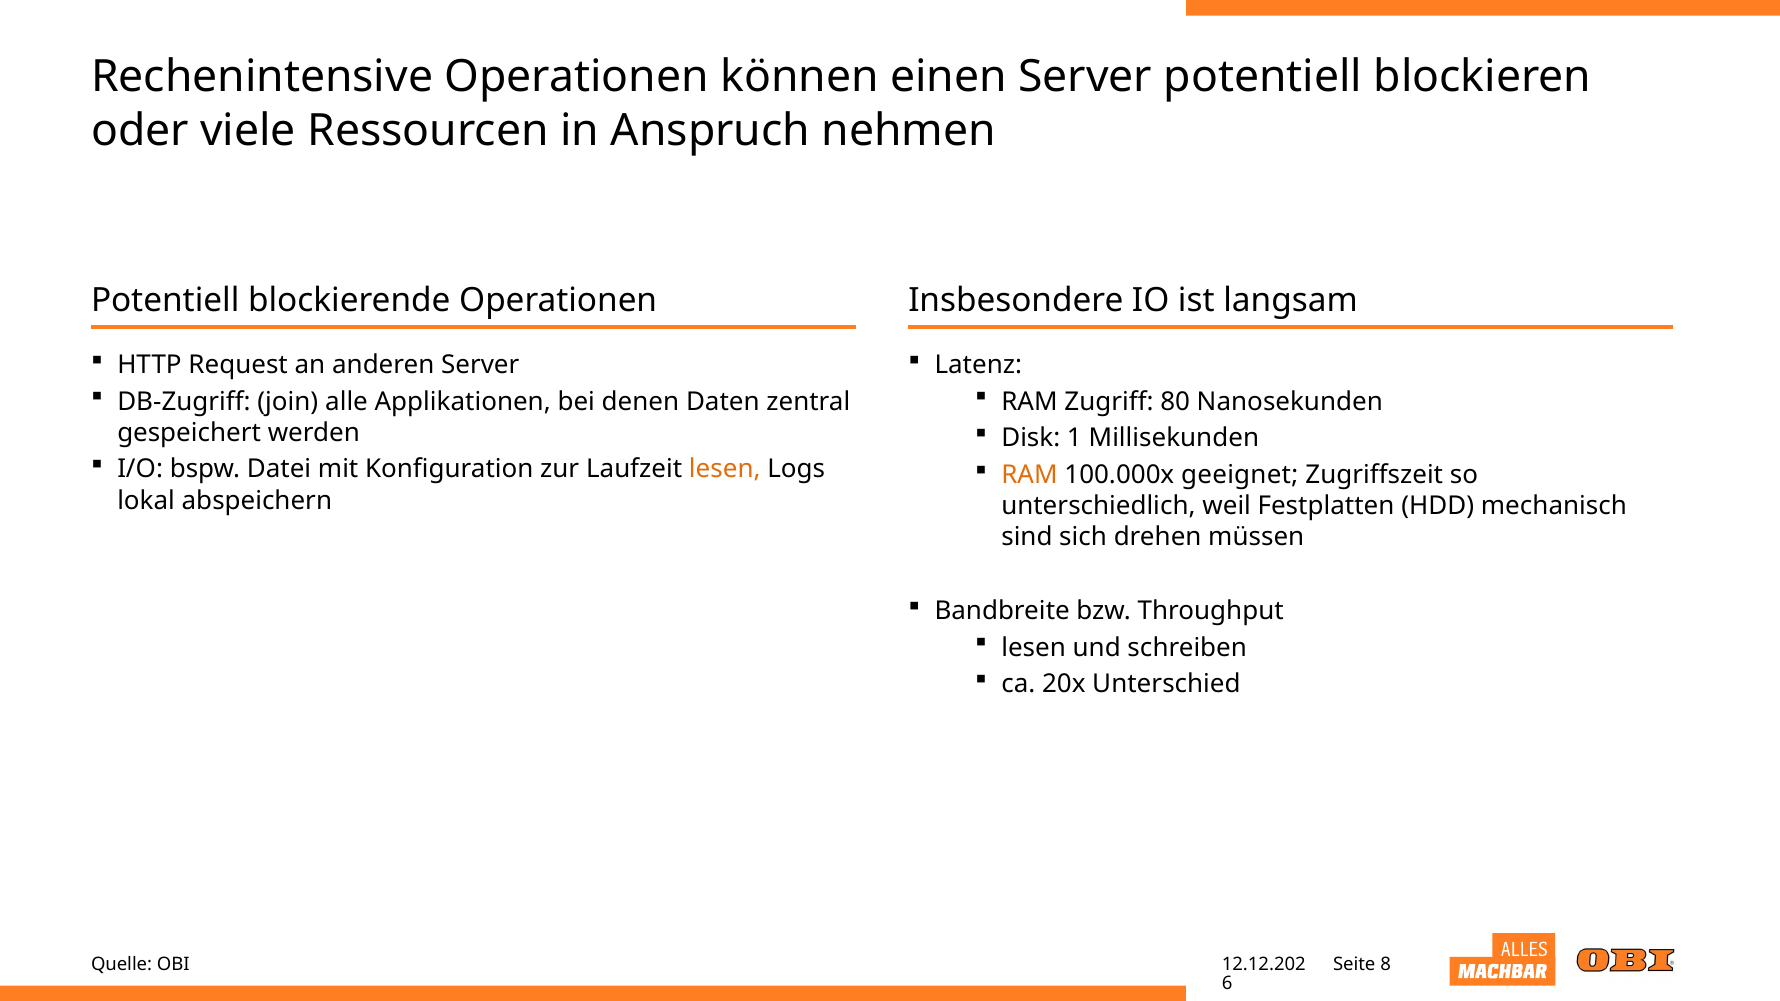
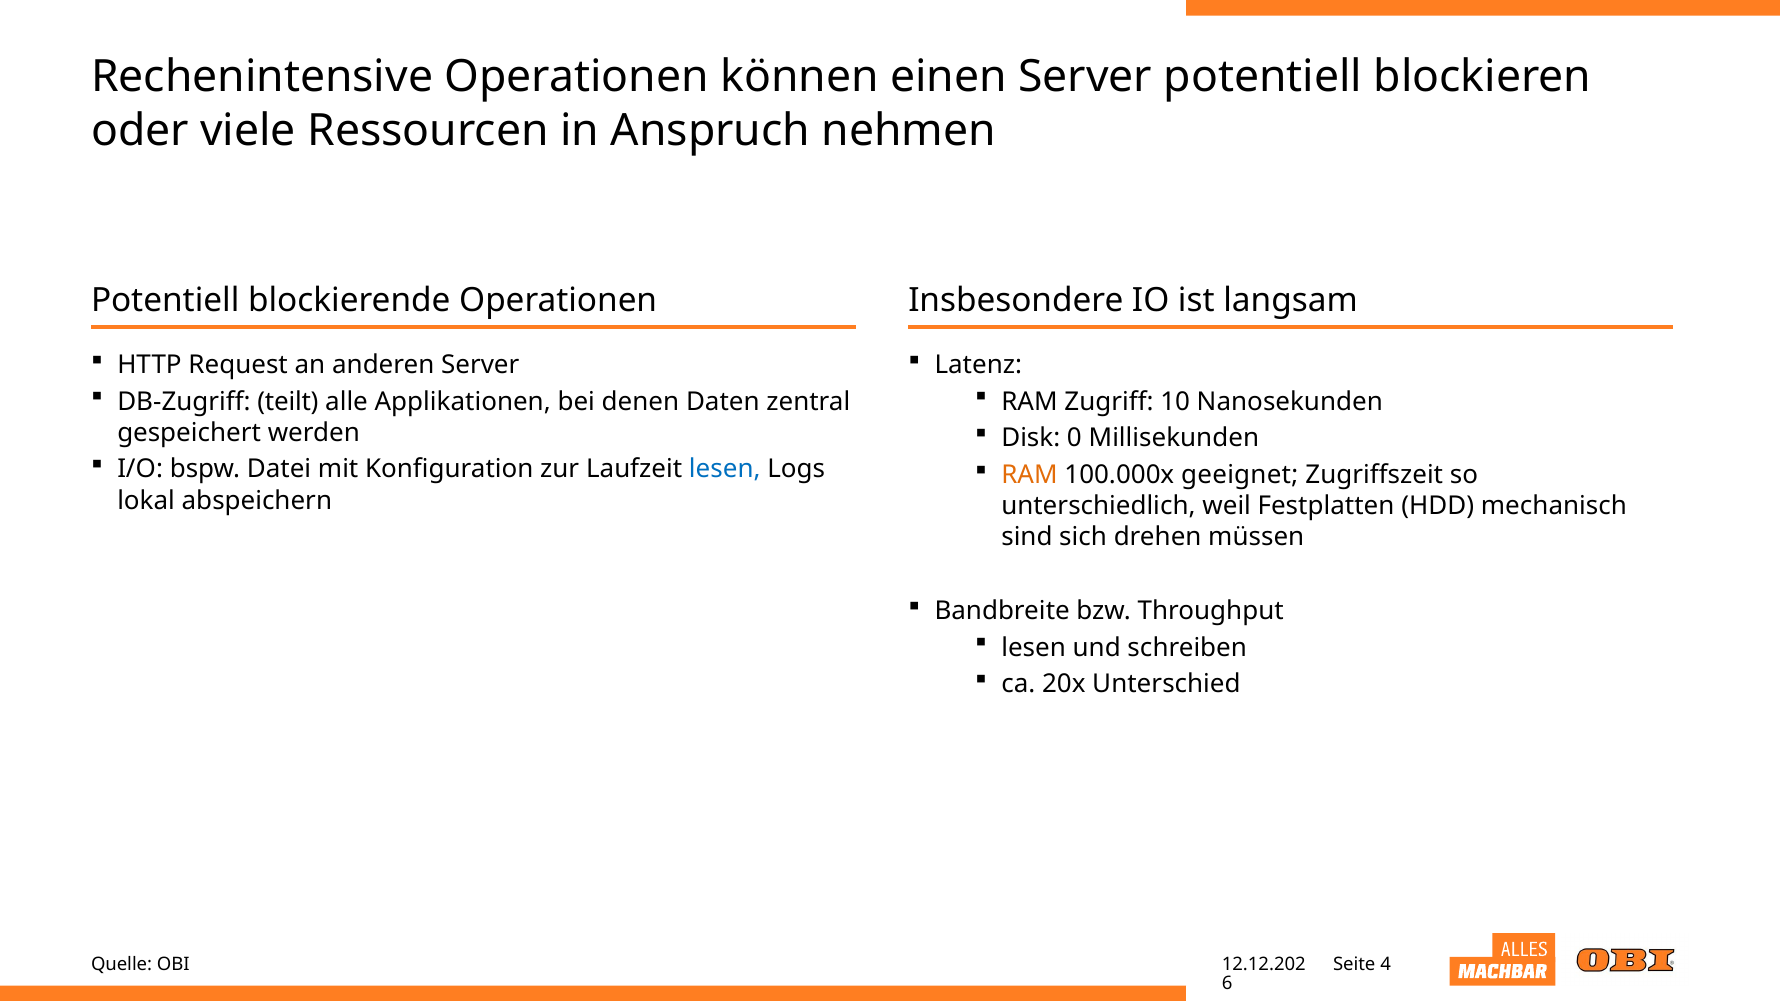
join: join -> teilt
80: 80 -> 10
1: 1 -> 0
lesen at (725, 470) colour: orange -> blue
8: 8 -> 4
